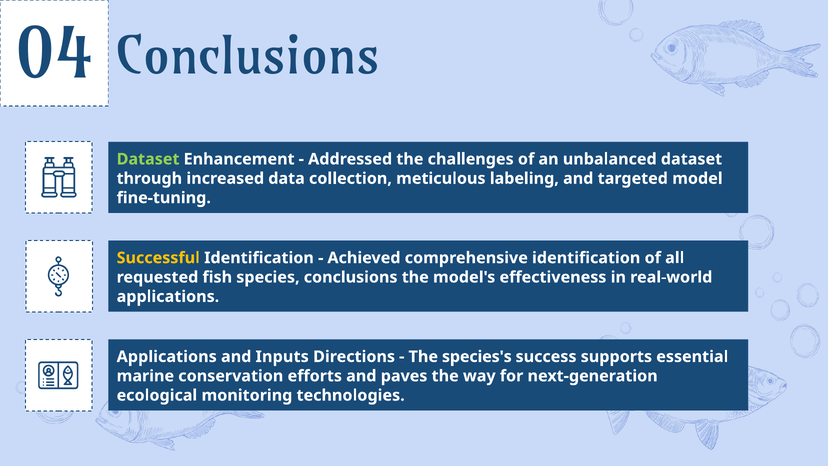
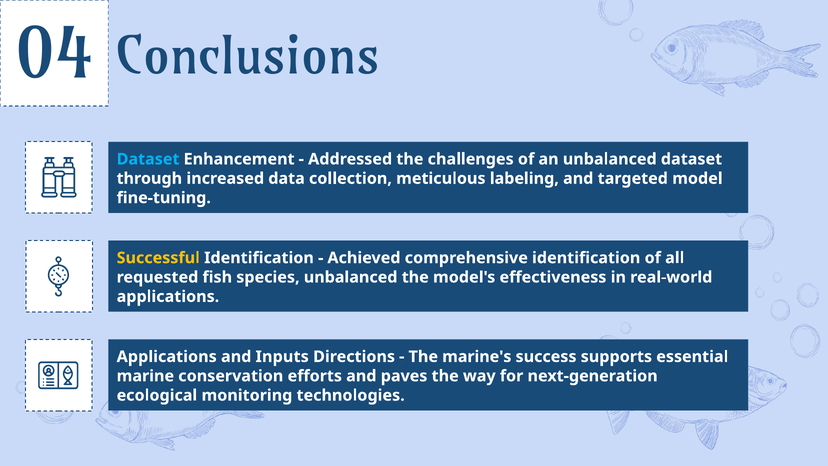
Dataset at (148, 159) colour: light green -> light blue
species conclusions: conclusions -> unbalanced
species's: species's -> marine's
